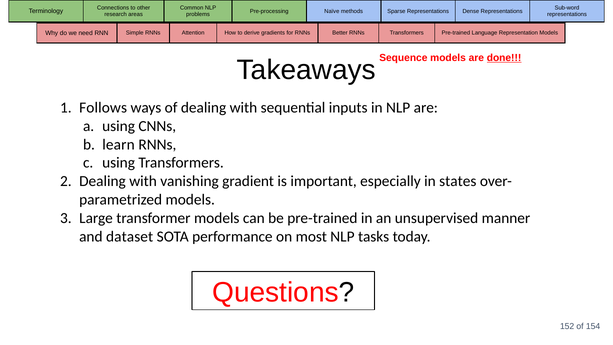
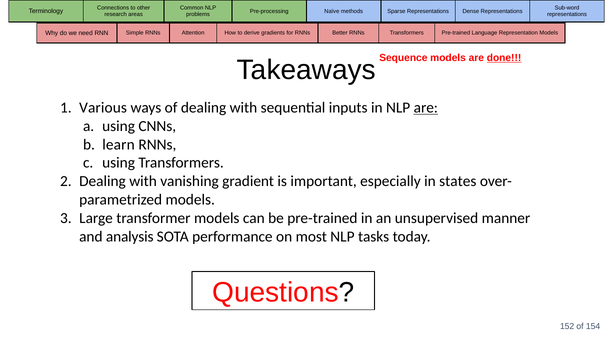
Follows: Follows -> Various
are at (426, 108) underline: none -> present
dataset: dataset -> analysis
